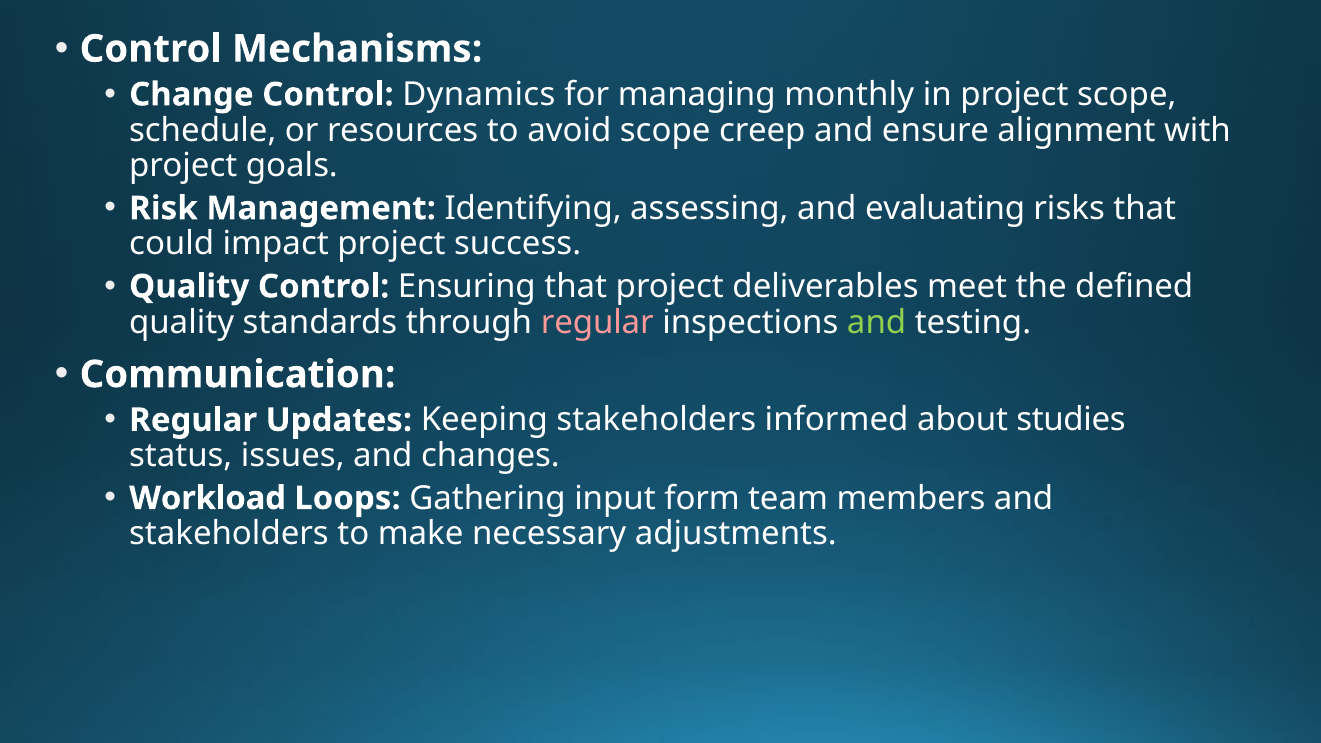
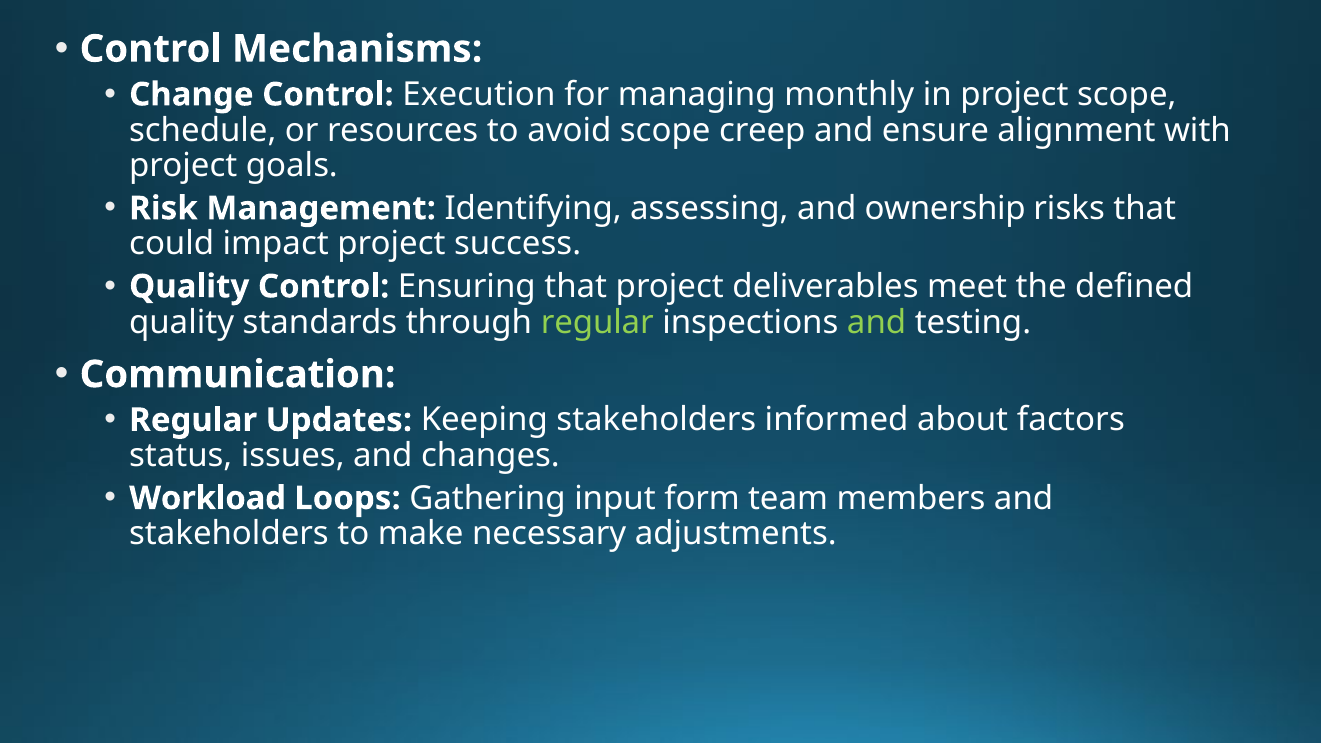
Dynamics: Dynamics -> Execution
evaluating: evaluating -> ownership
regular at (597, 322) colour: pink -> light green
studies: studies -> factors
